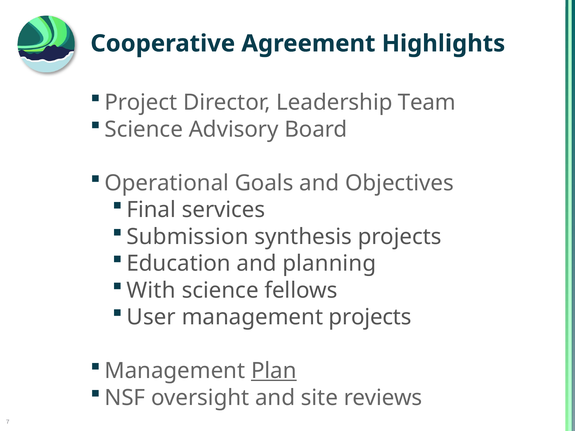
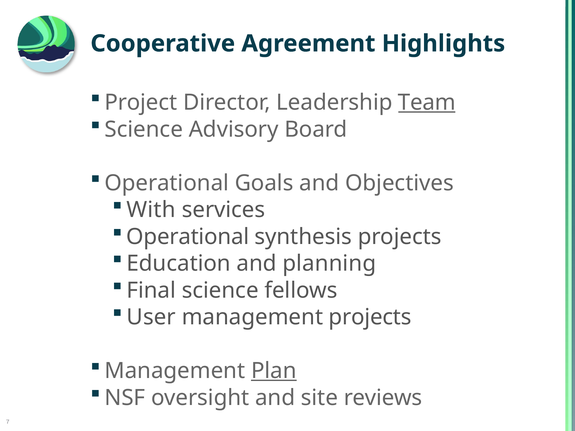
Team underline: none -> present
Final: Final -> With
Submission at (188, 237): Submission -> Operational
With: With -> Final
